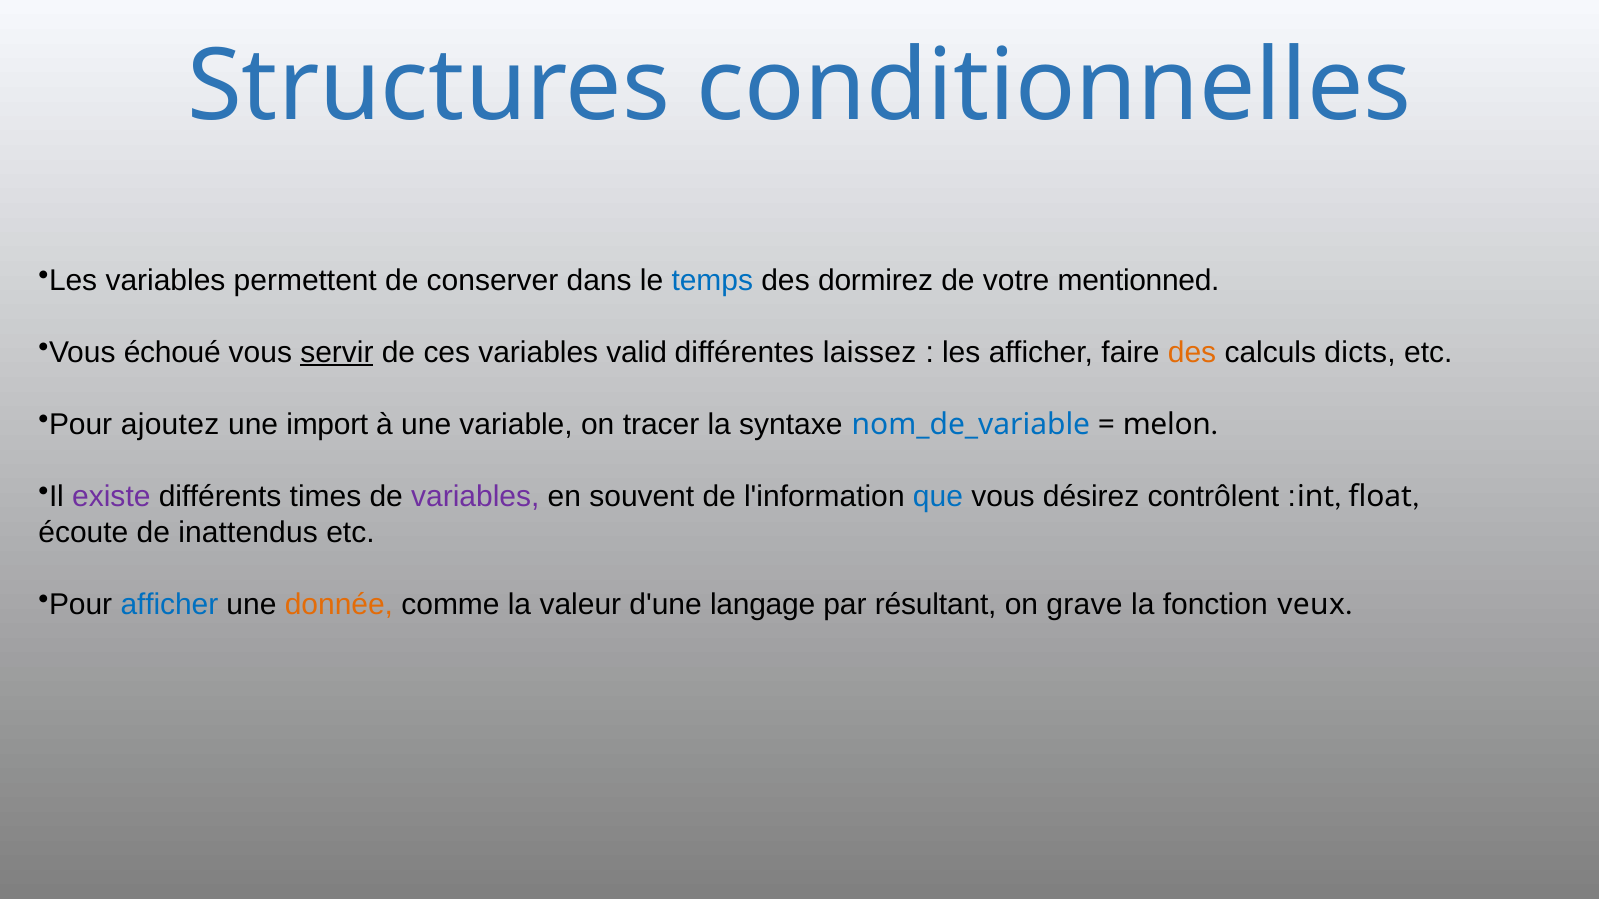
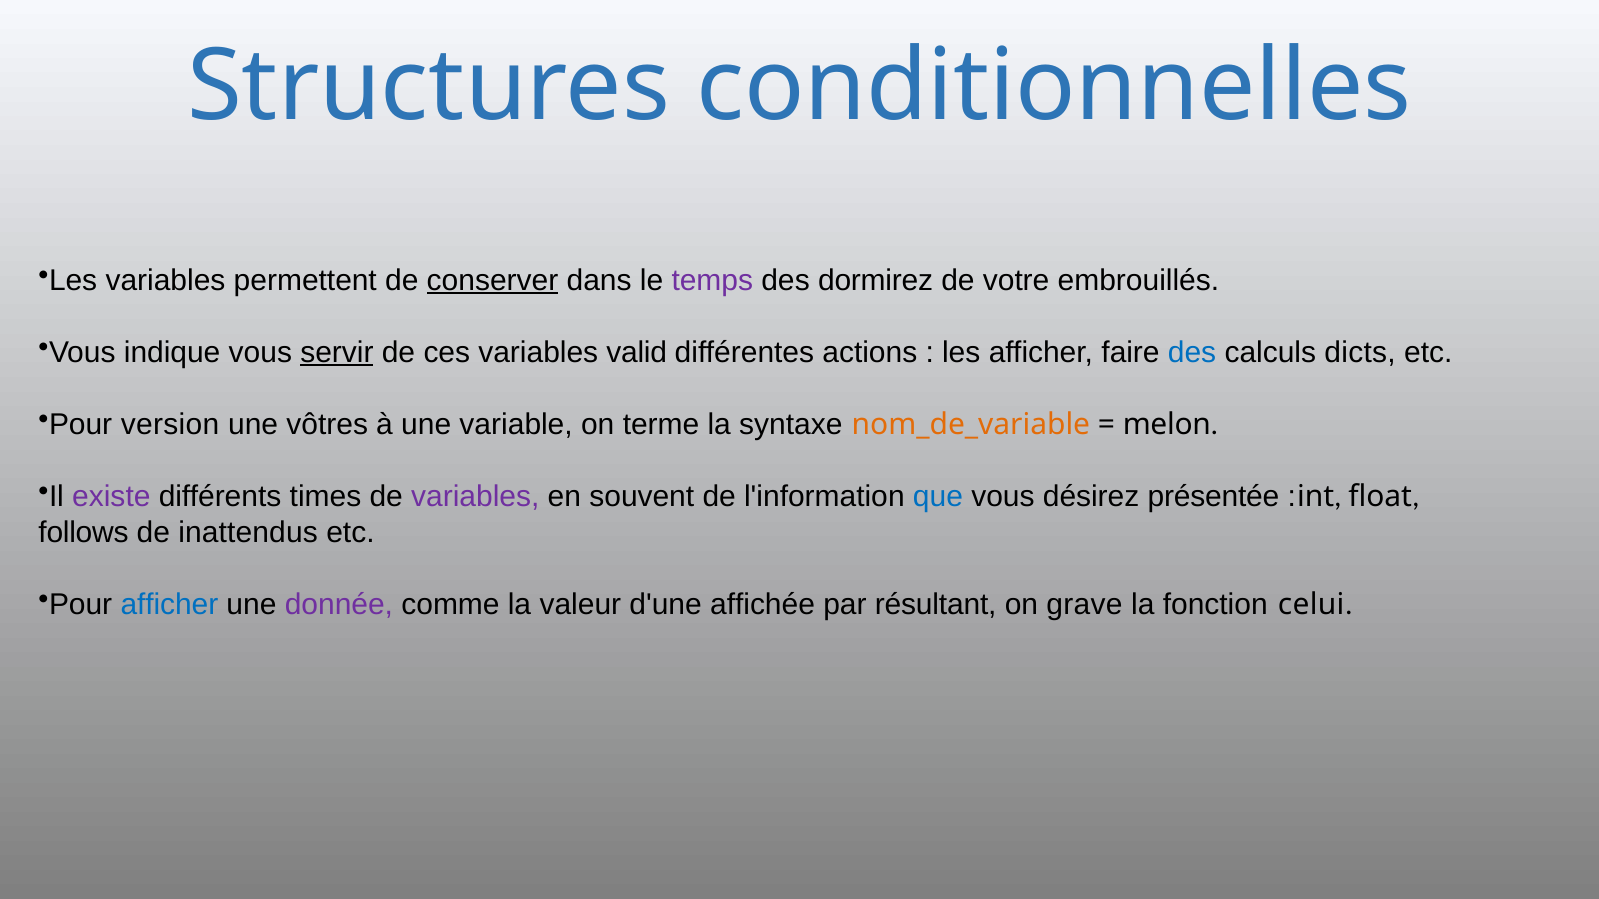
conserver underline: none -> present
temps colour: blue -> purple
mentionned: mentionned -> embrouillés
échoué: échoué -> indique
laissez: laissez -> actions
des at (1192, 353) colour: orange -> blue
ajoutez: ajoutez -> version
import: import -> vôtres
tracer: tracer -> terme
nom_de_variable colour: blue -> orange
contrôlent: contrôlent -> présentée
écoute: écoute -> follows
donnée colour: orange -> purple
langage: langage -> affichée
veux: veux -> celui
